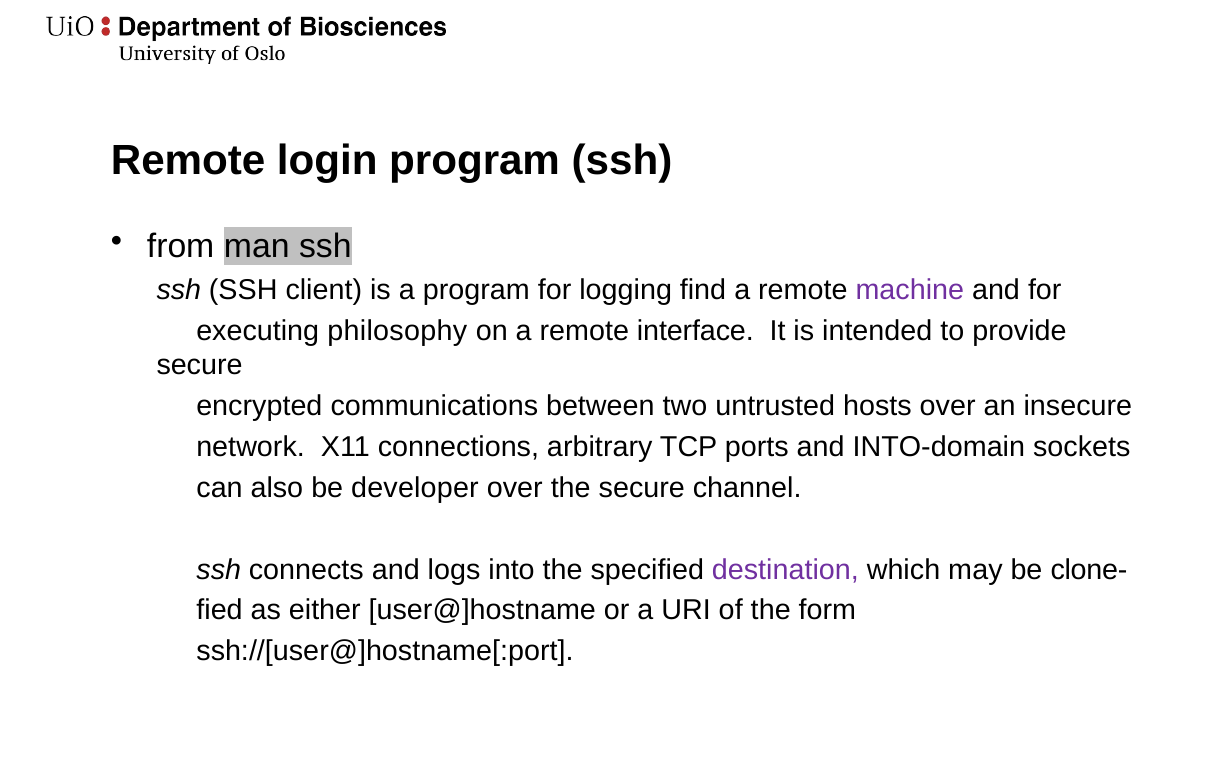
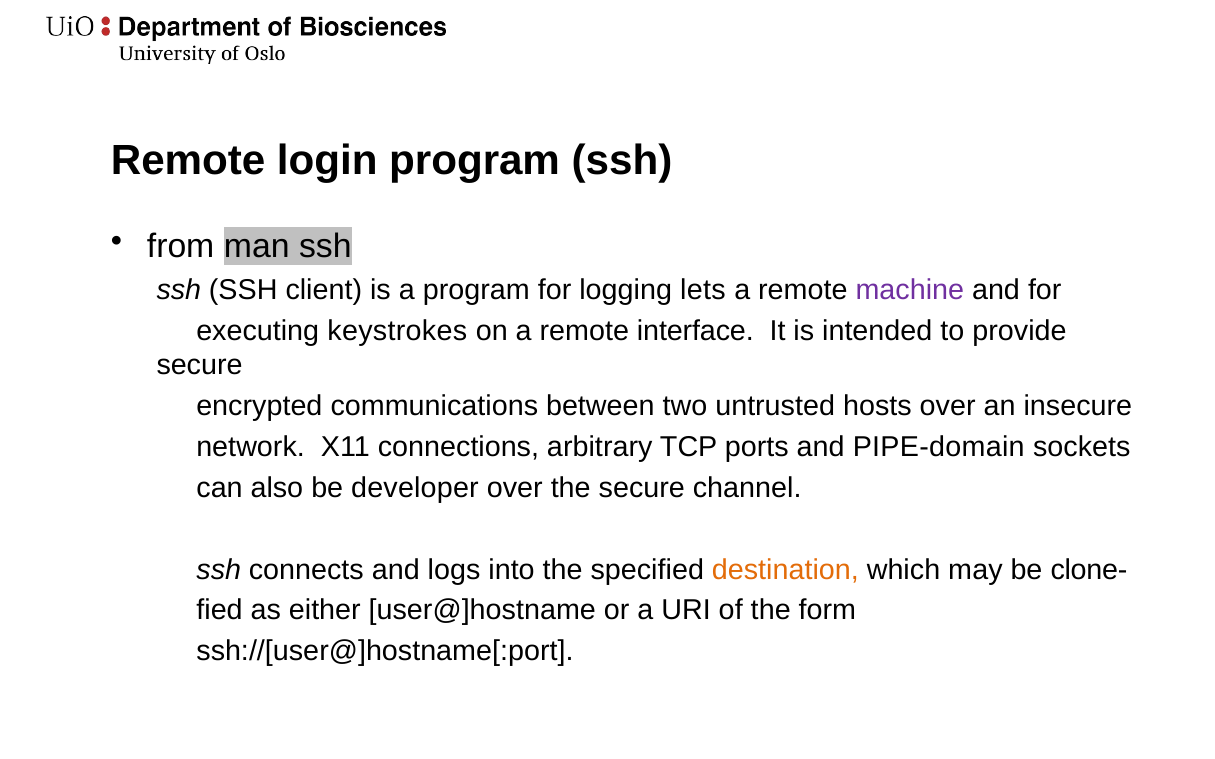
find: find -> lets
philosophy: philosophy -> keystrokes
INTO-domain: INTO-domain -> PIPE-domain
destination colour: purple -> orange
